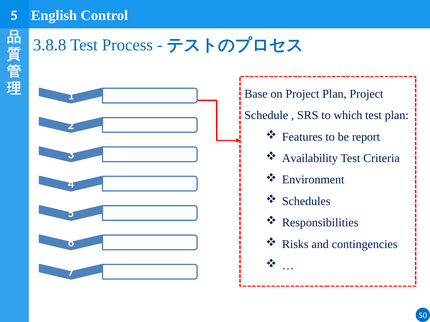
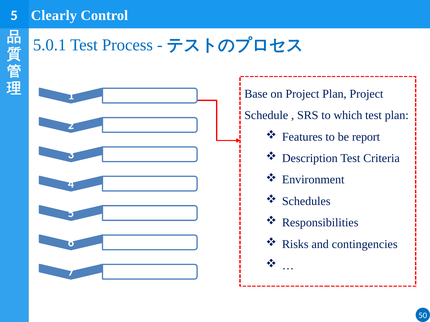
English: English -> Clearly
3.8.8: 3.8.8 -> 5.0.1
Availability: Availability -> Description
